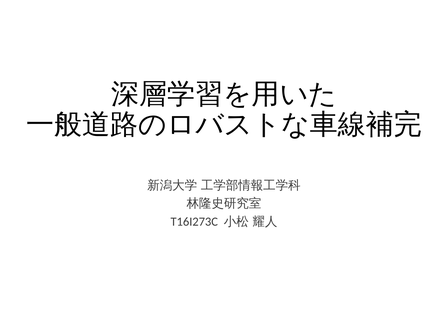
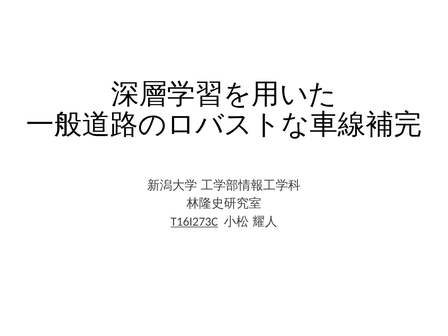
T16I273C underline: none -> present
